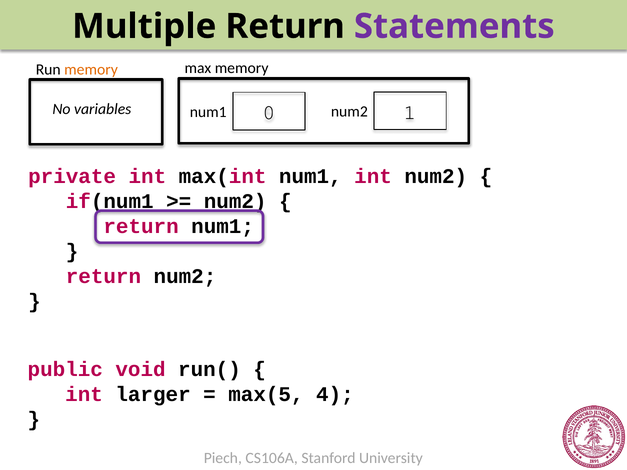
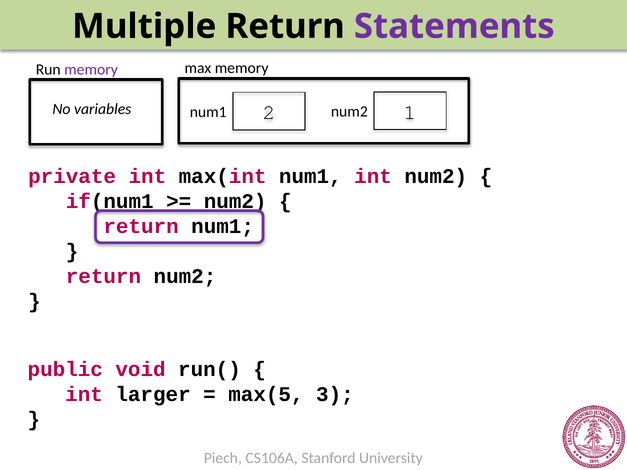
memory at (91, 69) colour: orange -> purple
0: 0 -> 2
4: 4 -> 3
